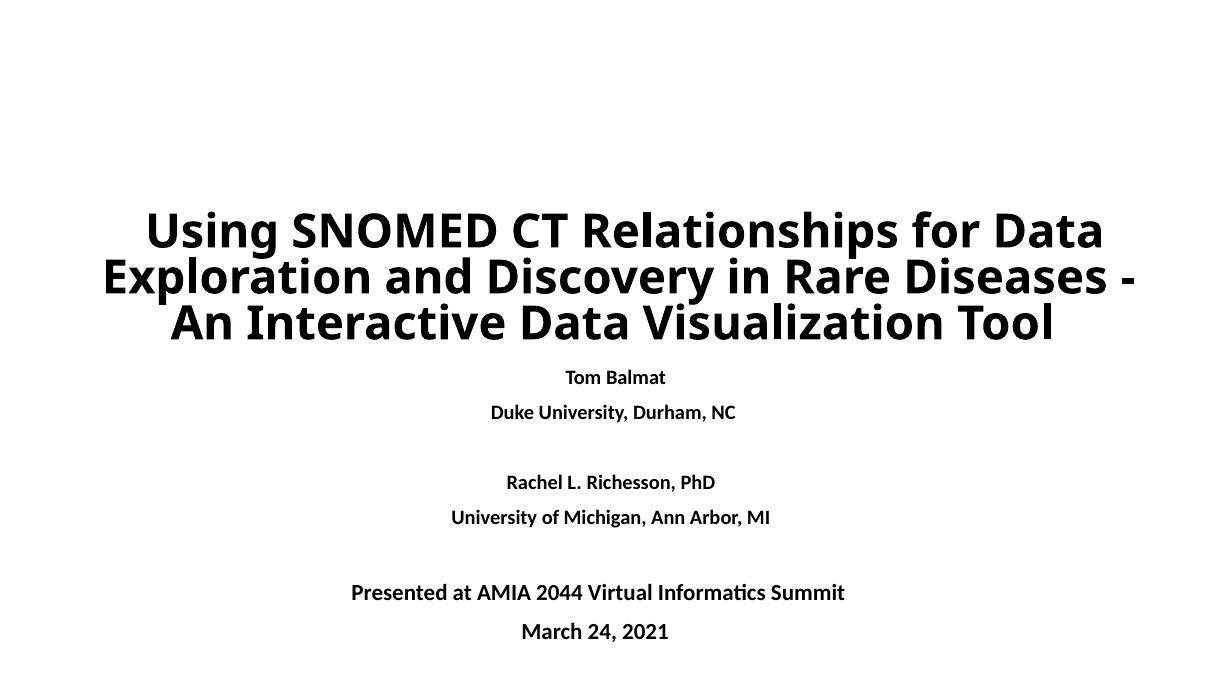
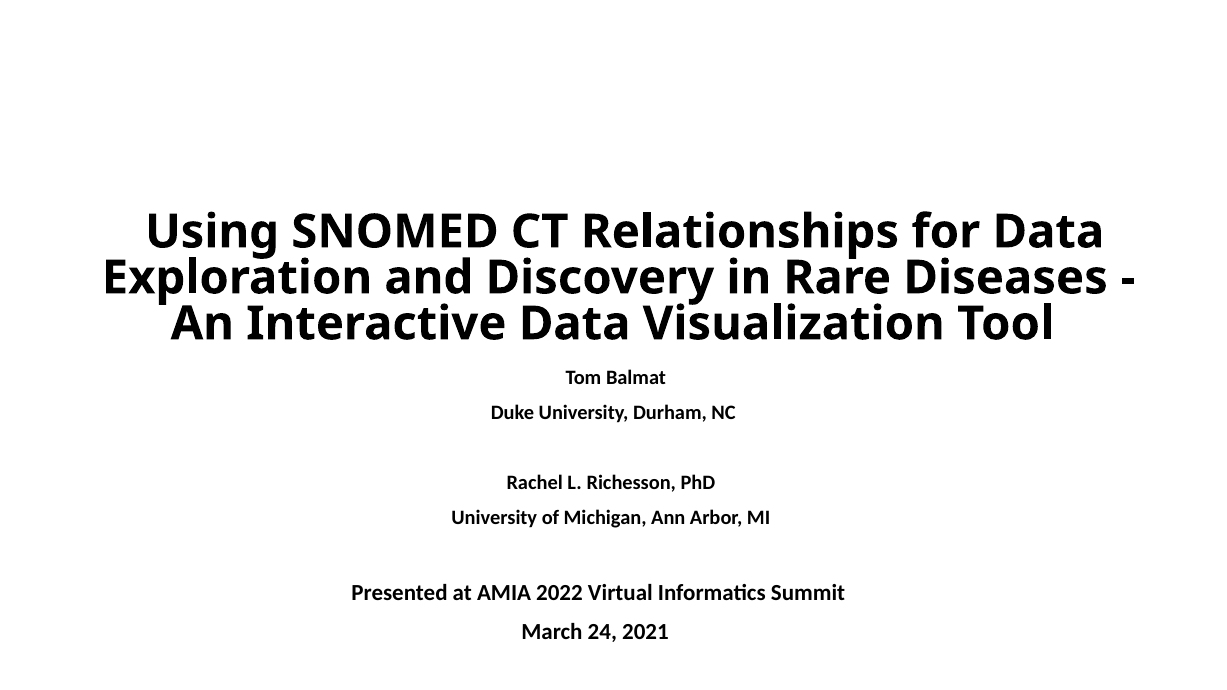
2044: 2044 -> 2022
